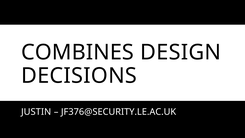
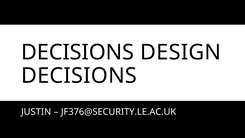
COMBINES at (78, 52): COMBINES -> DECISIONS
